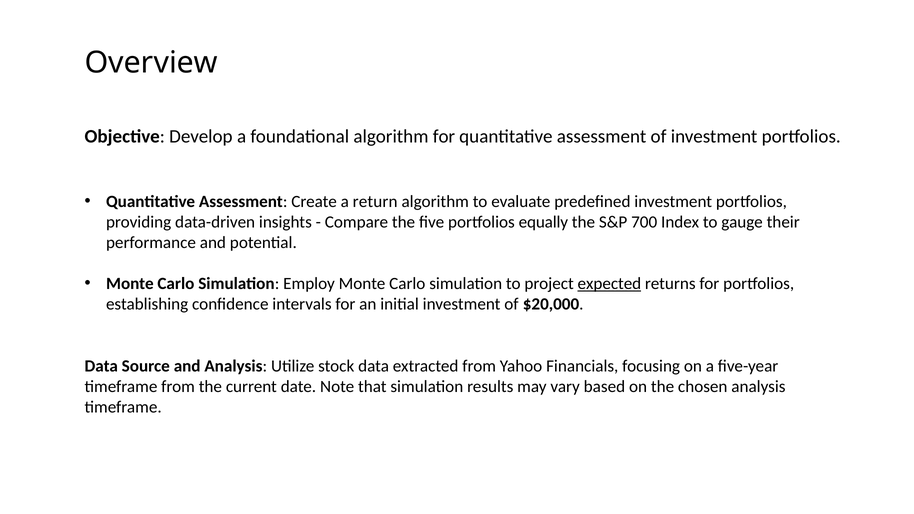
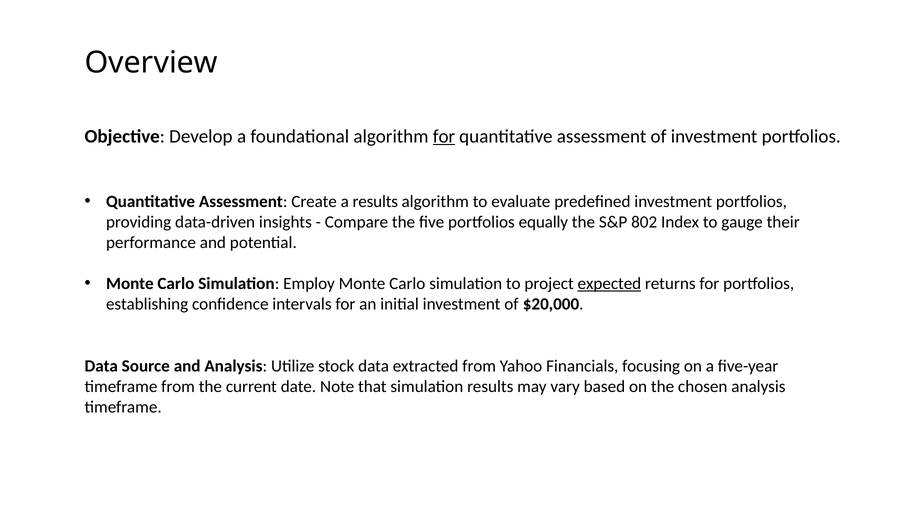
for at (444, 137) underline: none -> present
a return: return -> results
700: 700 -> 802
